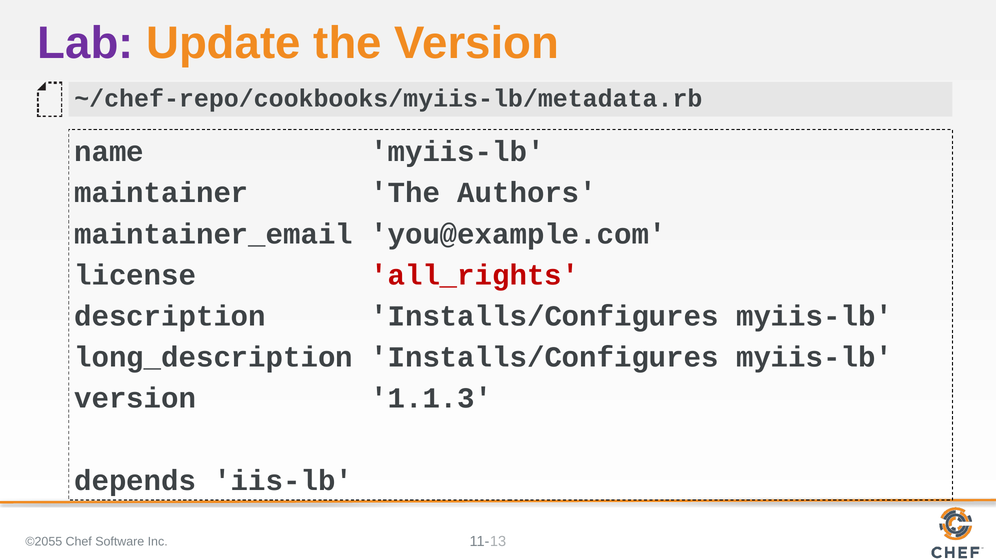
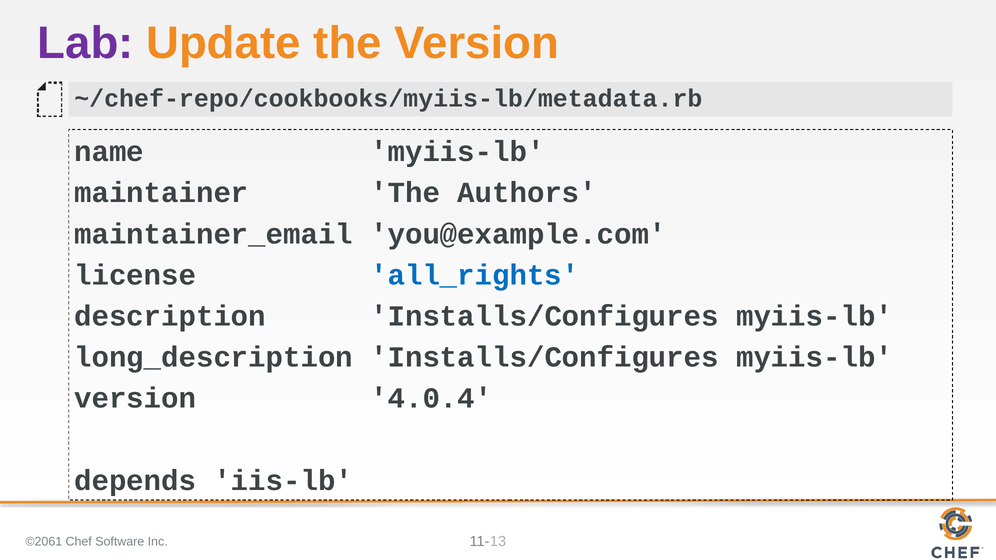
all_rights colour: red -> blue
1.1.3: 1.1.3 -> 4.0.4
©2055: ©2055 -> ©2061
